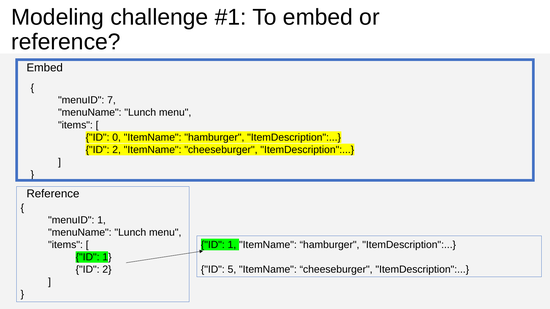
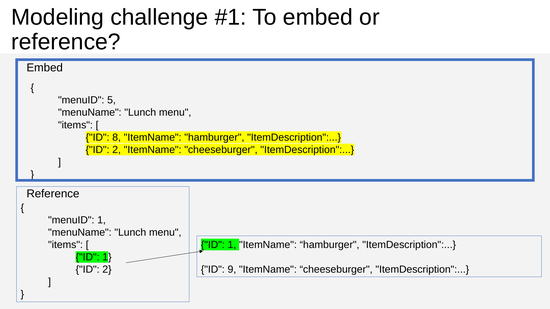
7: 7 -> 5
0: 0 -> 8
5: 5 -> 9
